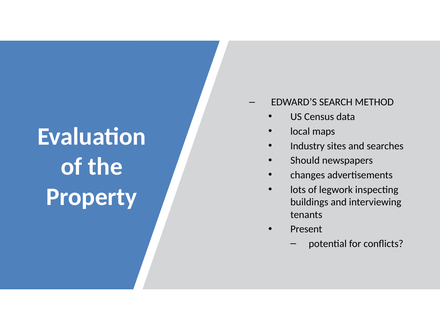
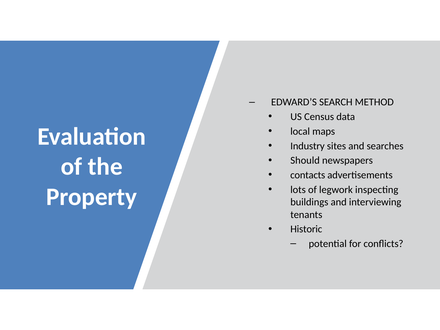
changes: changes -> contacts
Present: Present -> Historic
